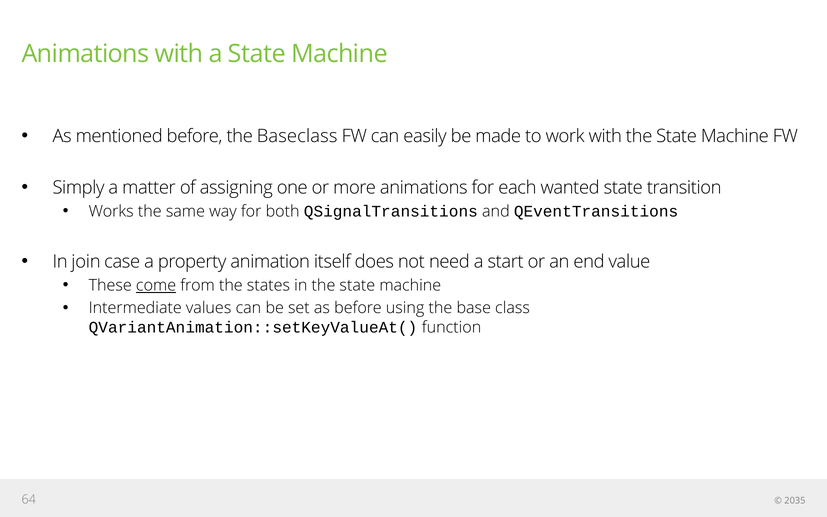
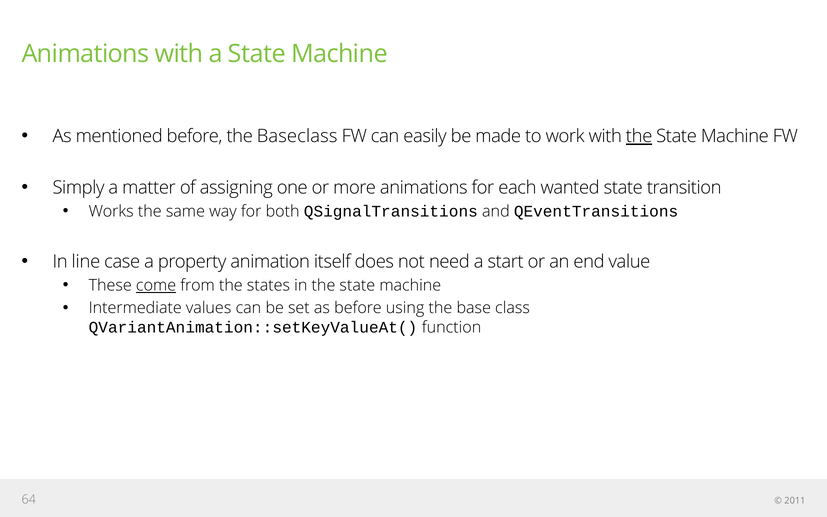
the at (639, 136) underline: none -> present
join: join -> line
2035: 2035 -> 2011
